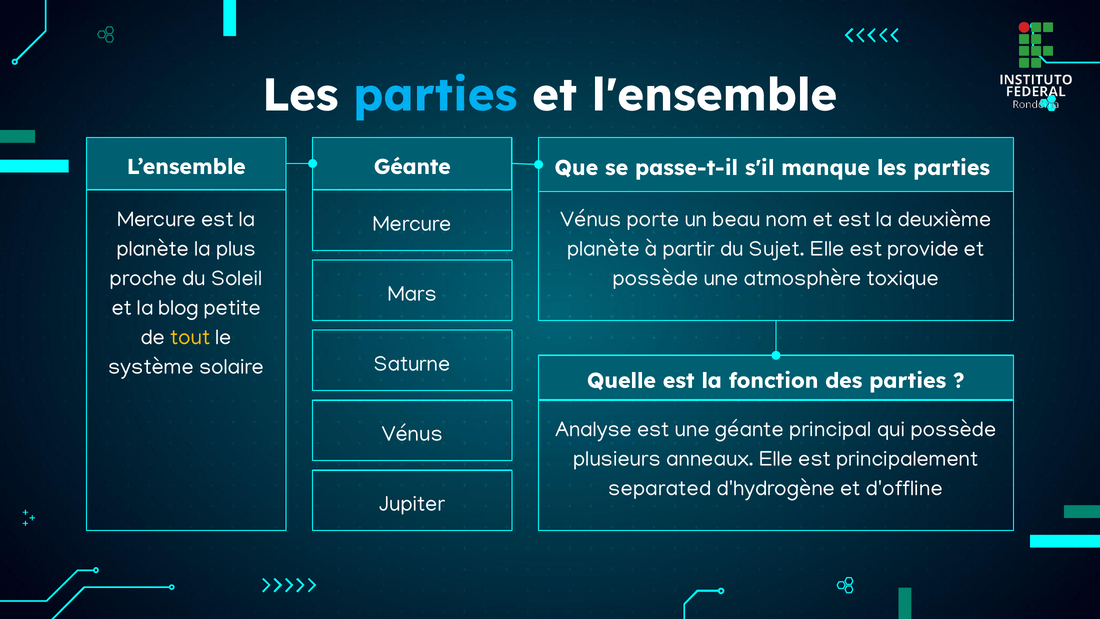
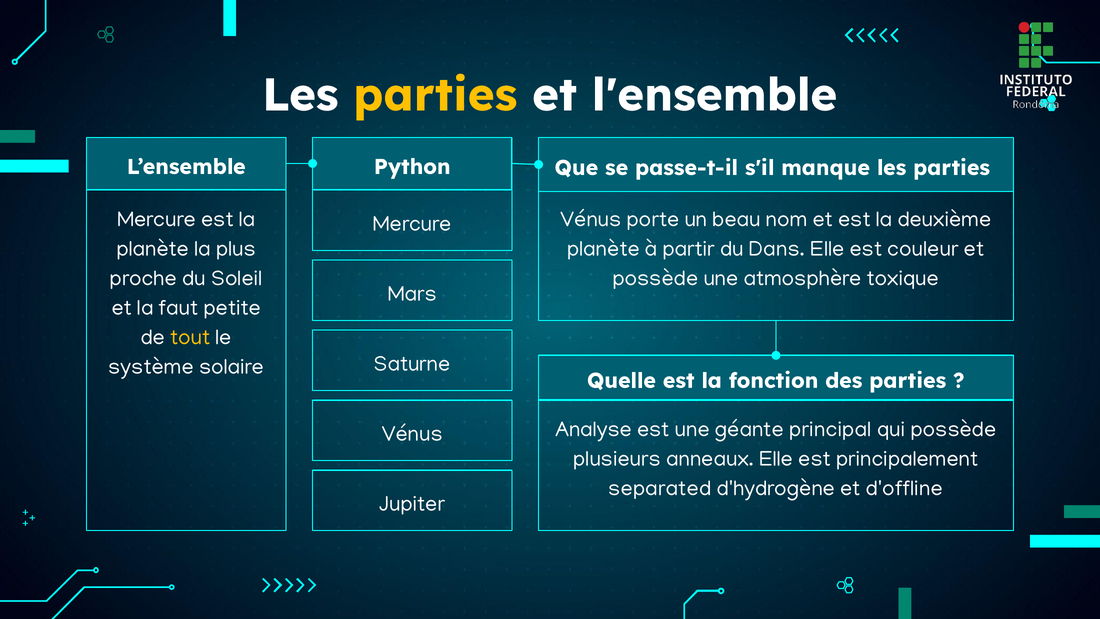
parties at (435, 95) colour: light blue -> yellow
Géante at (412, 167): Géante -> Python
Sujet: Sujet -> Dans
provide: provide -> couleur
blog: blog -> faut
